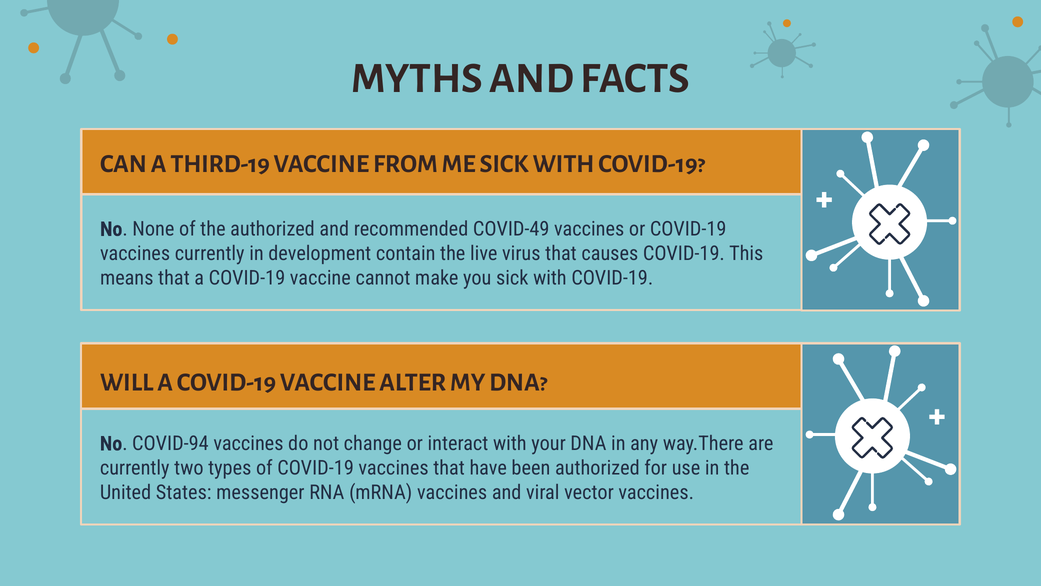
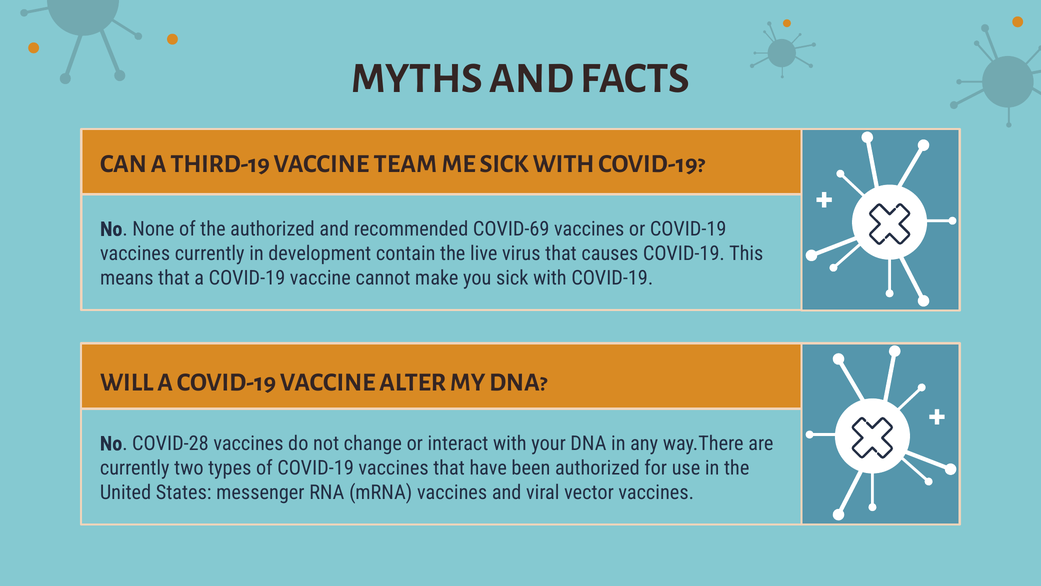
FROM: FROM -> TEAM
COVID-49: COVID-49 -> COVID-69
COVID-94: COVID-94 -> COVID-28
